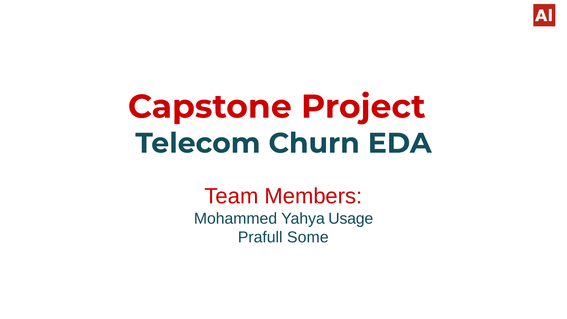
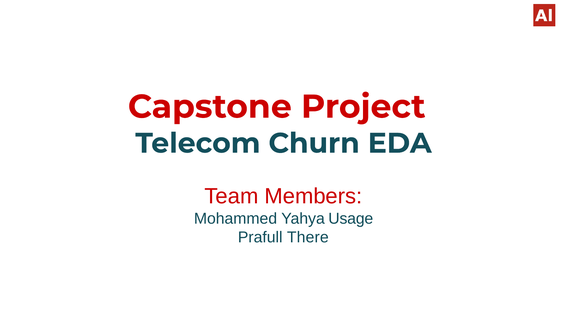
Some: Some -> There
